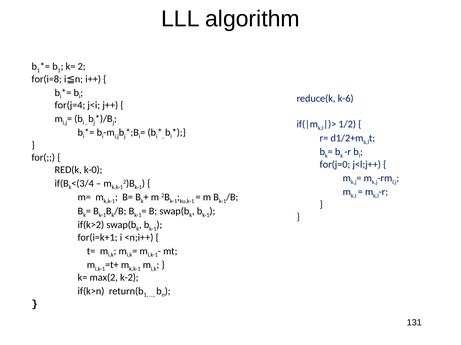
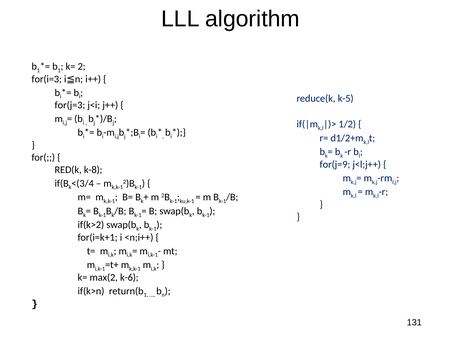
for(i=8: for(i=8 -> for(i=3
k-6: k-6 -> k-5
for(j=4: for(j=4 -> for(j=3
for(j=0: for(j=0 -> for(j=9
k-0: k-0 -> k-8
k-2: k-2 -> k-6
